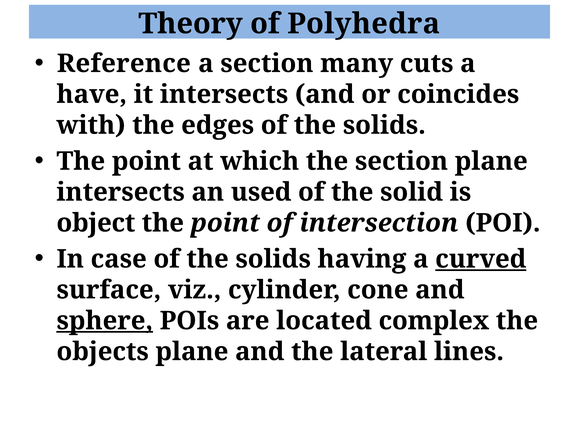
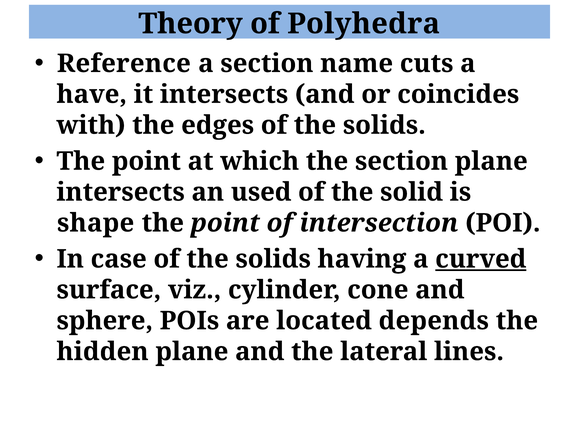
many: many -> name
object: object -> shape
sphere underline: present -> none
complex: complex -> depends
objects: objects -> hidden
